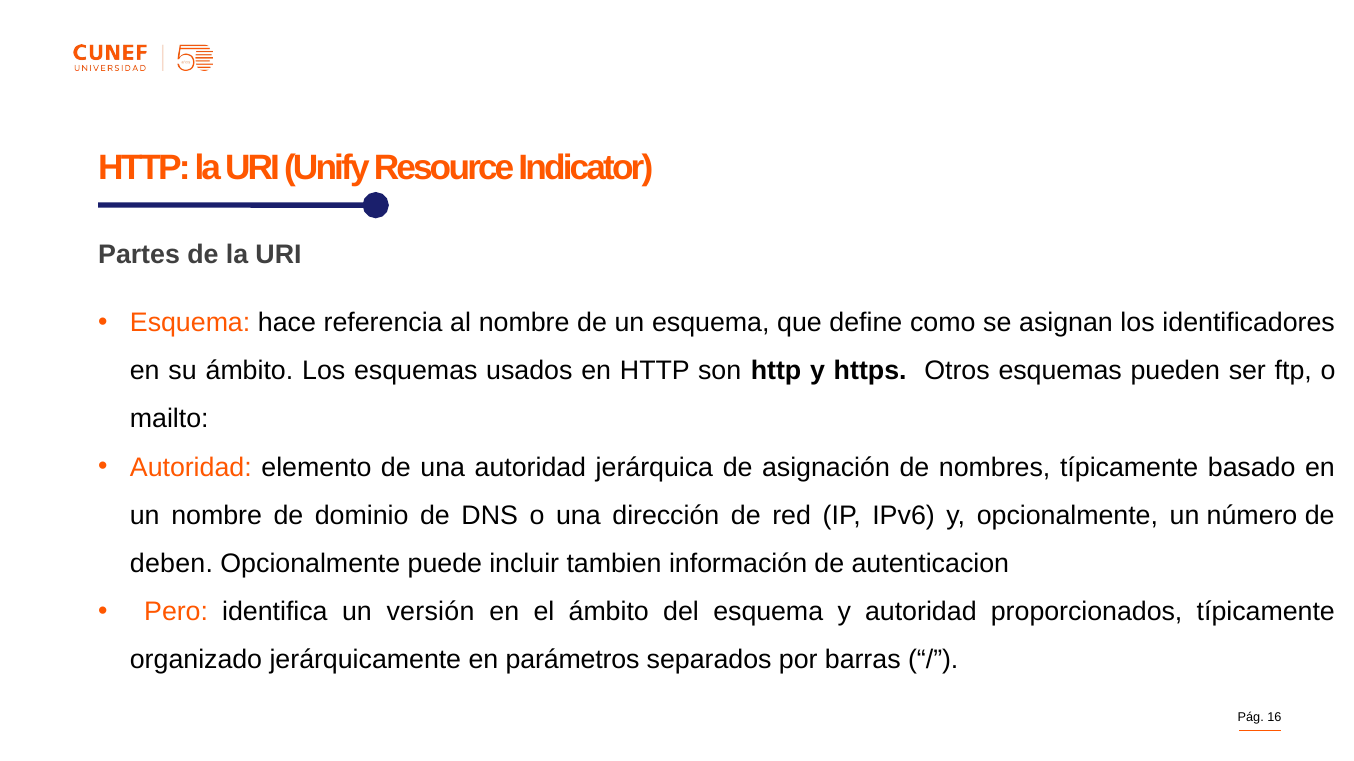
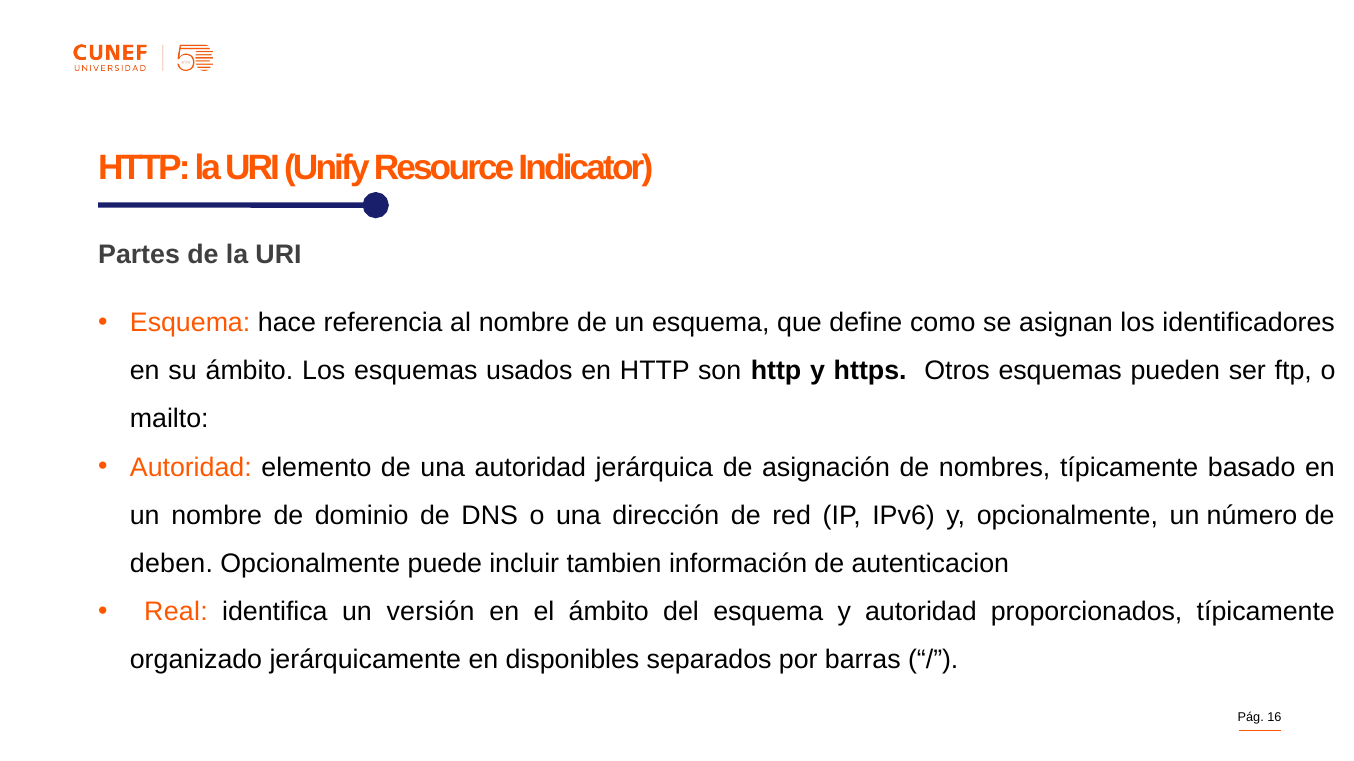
Pero: Pero -> Real
parámetros: parámetros -> disponibles
